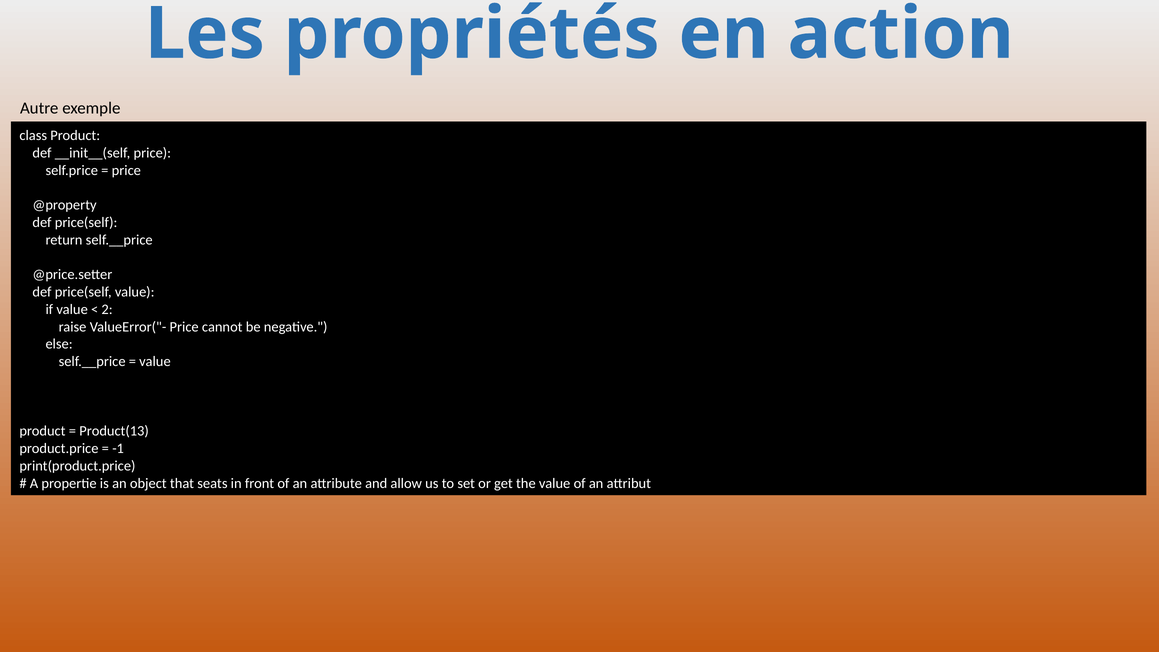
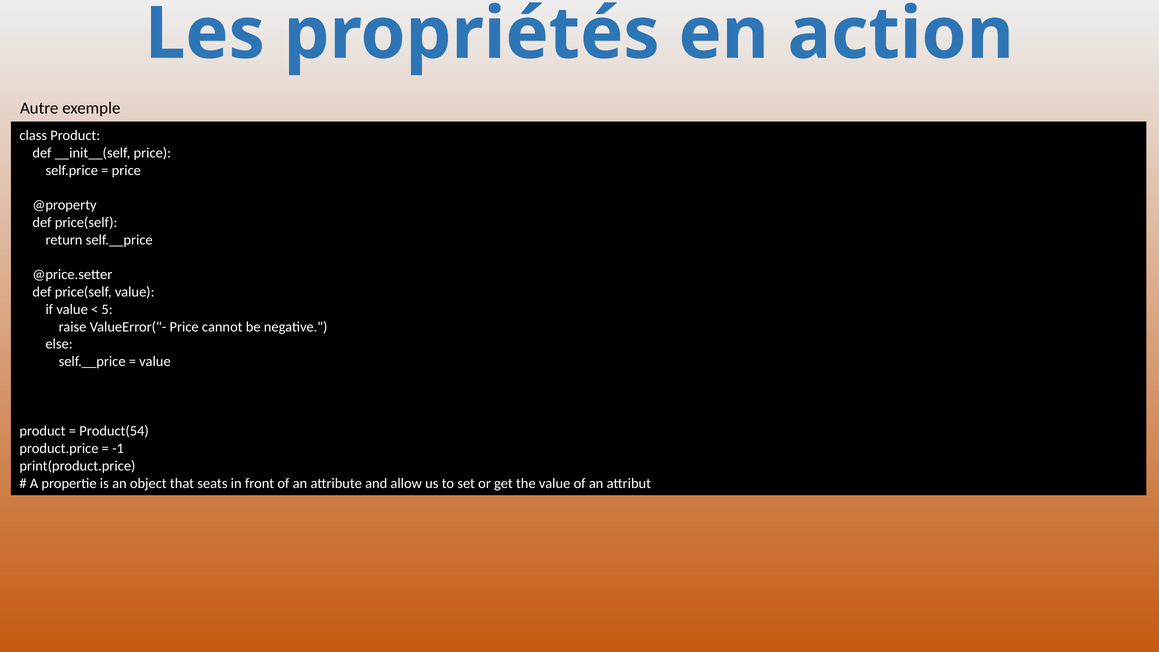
2: 2 -> 5
Product(13: Product(13 -> Product(54
